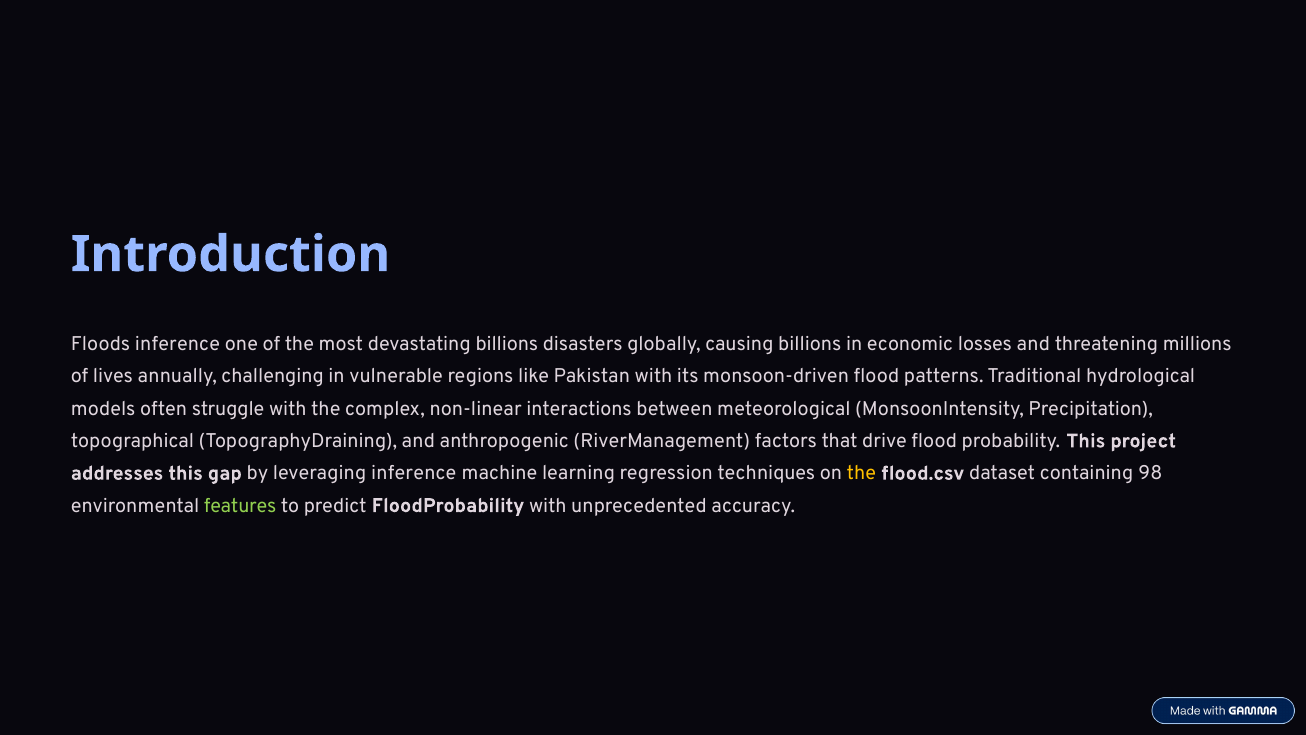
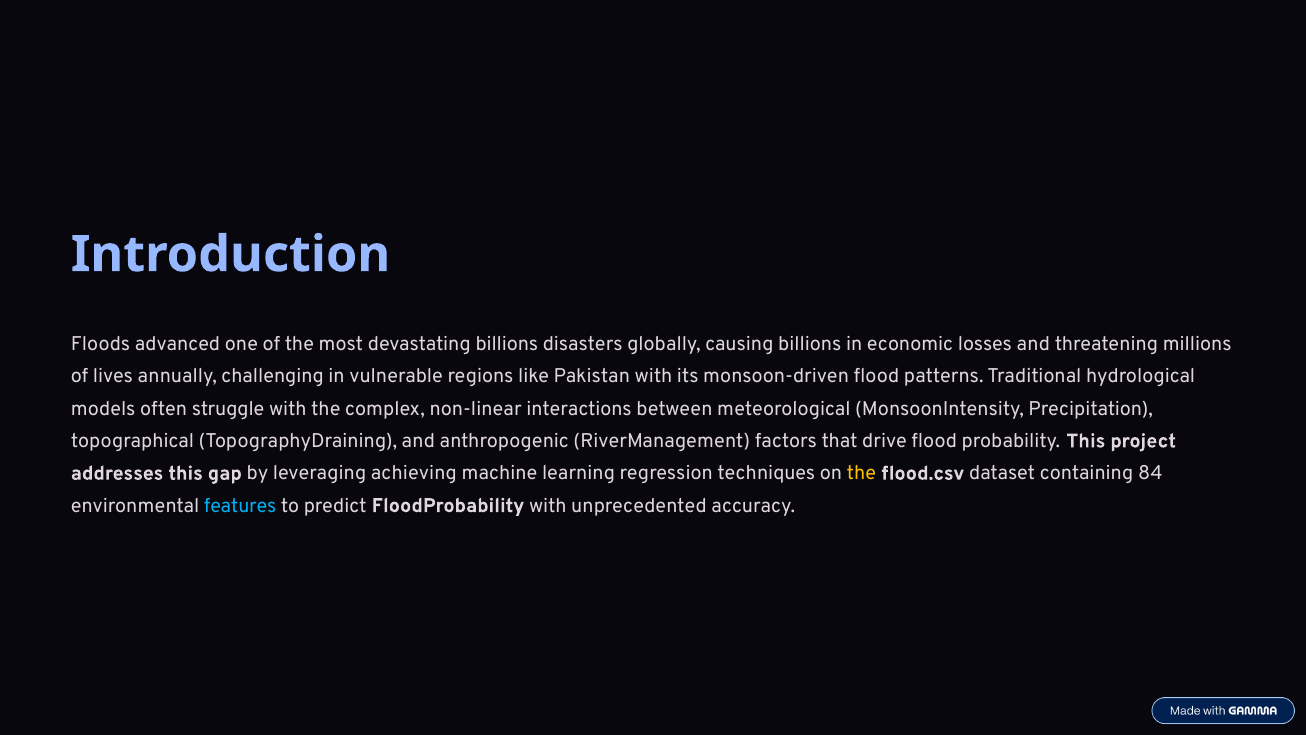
Floods inference: inference -> advanced
leveraging inference: inference -> achieving
98: 98 -> 84
features colour: light green -> light blue
